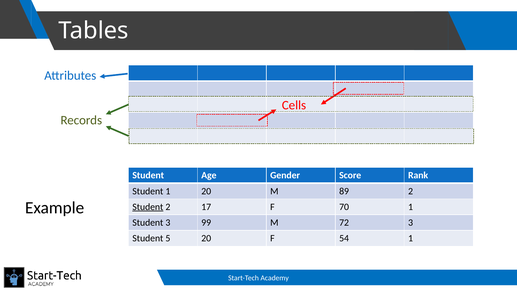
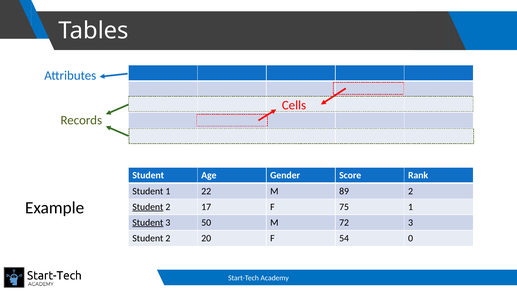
1 20: 20 -> 22
70: 70 -> 75
Student at (148, 222) underline: none -> present
99: 99 -> 50
5 at (168, 238): 5 -> 2
54 1: 1 -> 0
